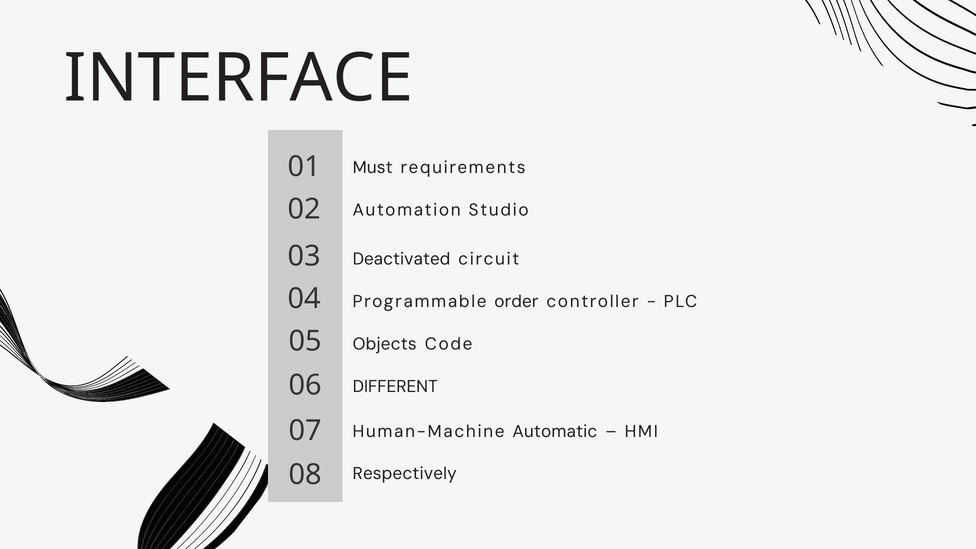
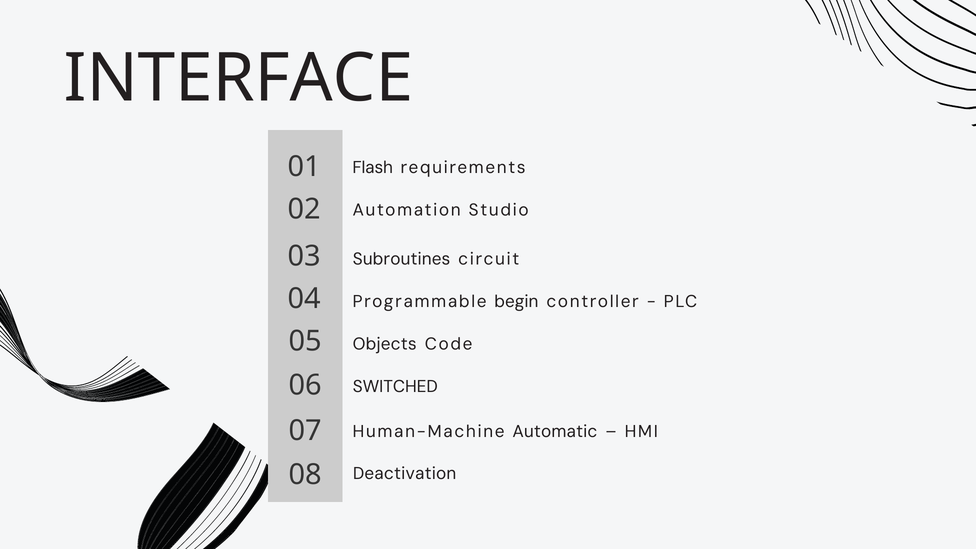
Must: Must -> Flash
Deactivated: Deactivated -> Subroutines
order: order -> begin
DIFFERENT: DIFFERENT -> SWITCHED
Respectively: Respectively -> Deactivation
